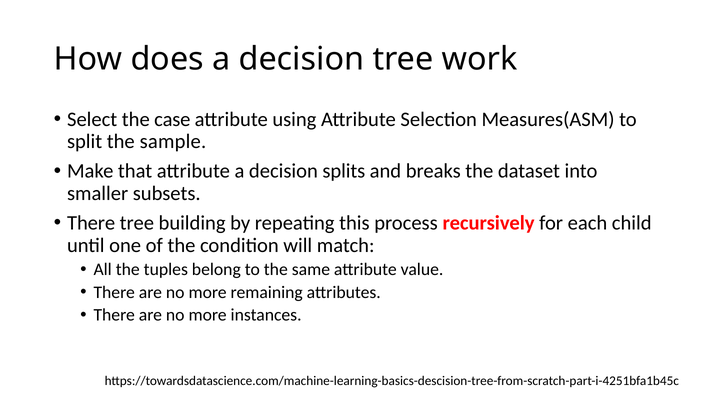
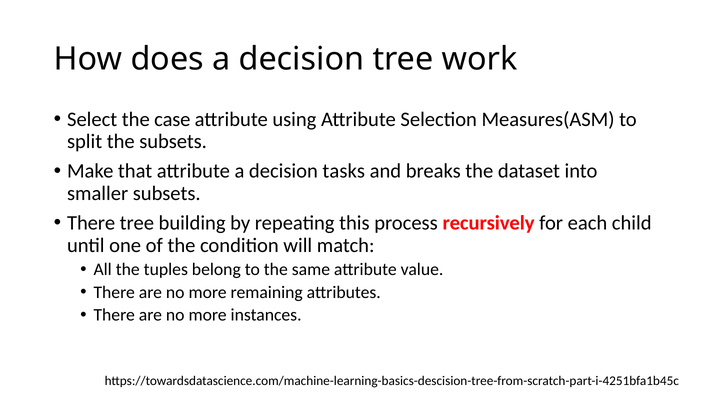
the sample: sample -> subsets
splits: splits -> tasks
